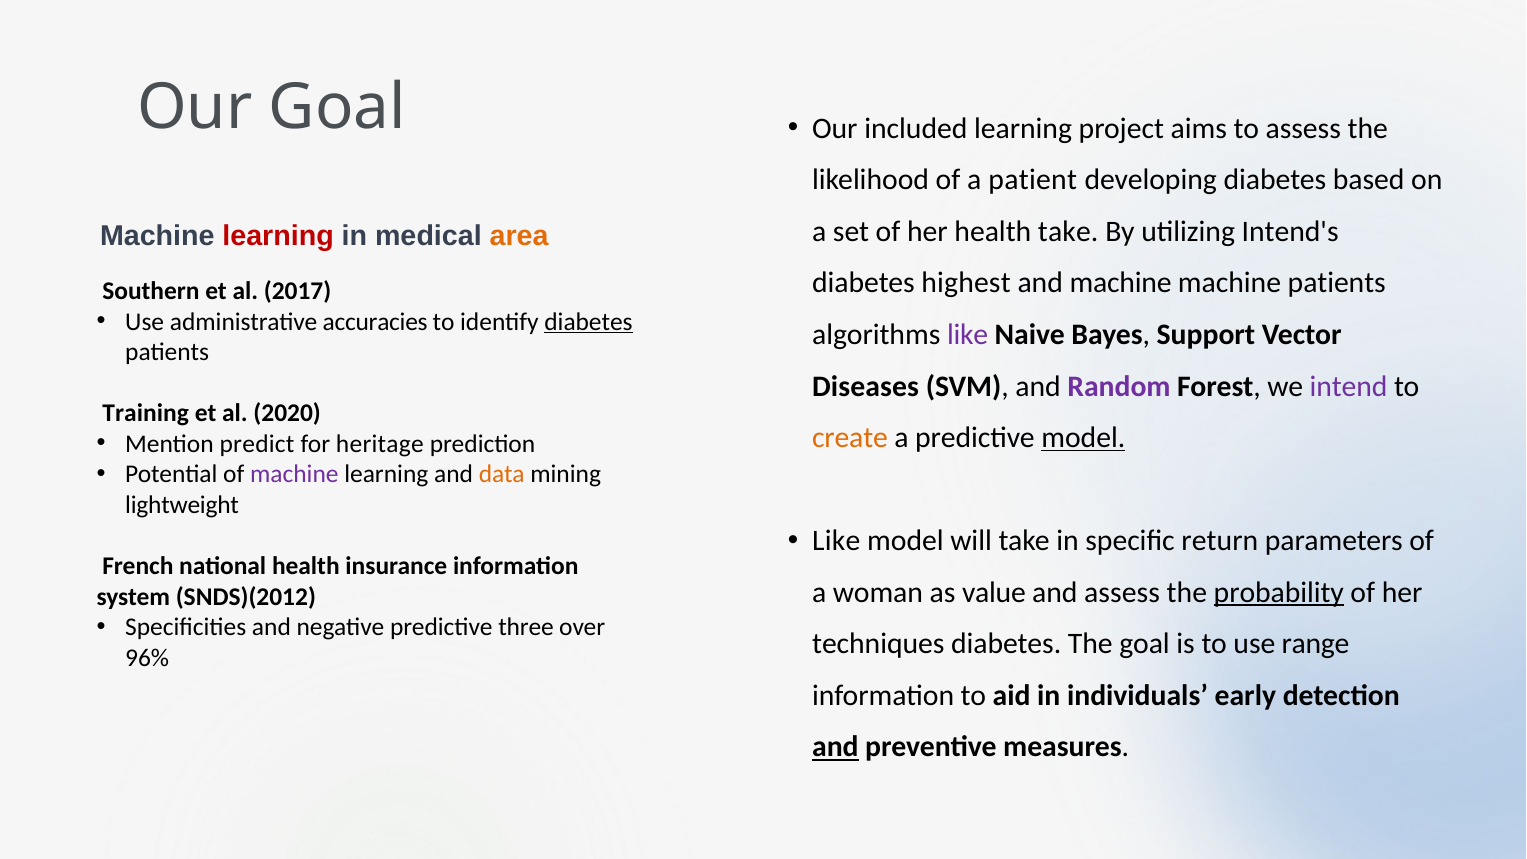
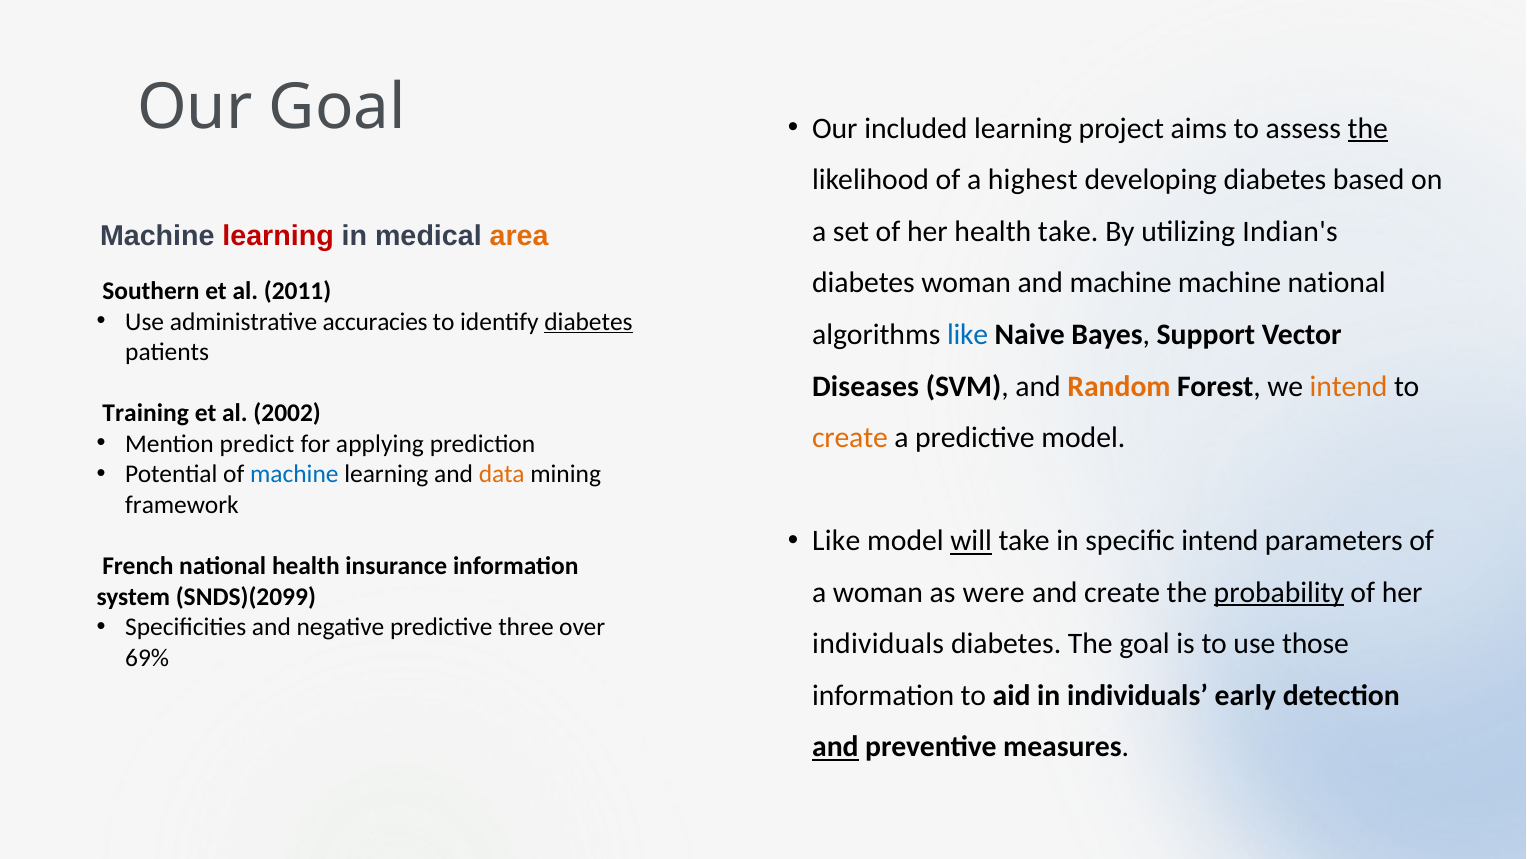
the at (1368, 128) underline: none -> present
patient: patient -> highest
Intend's: Intend's -> Indian's
diabetes highest: highest -> woman
machine patients: patients -> national
2017: 2017 -> 2011
like at (968, 335) colour: purple -> blue
Random colour: purple -> orange
intend at (1349, 386) colour: purple -> orange
2020: 2020 -> 2002
model at (1083, 438) underline: present -> none
heritage: heritage -> applying
machine at (294, 474) colour: purple -> blue
lightweight: lightweight -> framework
will underline: none -> present
specific return: return -> intend
value: value -> were
and assess: assess -> create
SNDS)(2012: SNDS)(2012 -> SNDS)(2099
techniques at (878, 644): techniques -> individuals
range: range -> those
96%: 96% -> 69%
